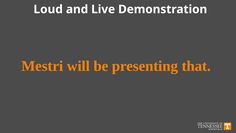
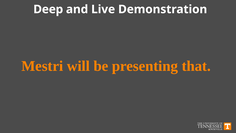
Loud: Loud -> Deep
